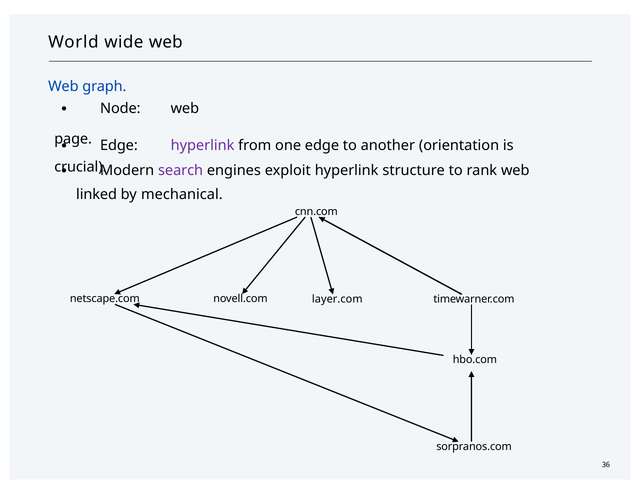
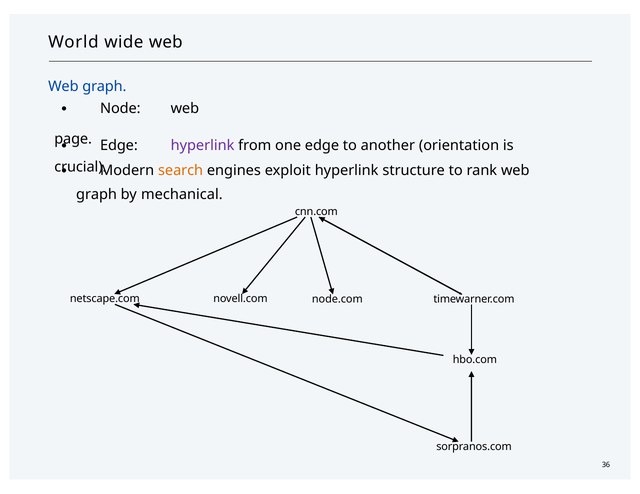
search colour: purple -> orange
linked at (97, 195): linked -> graph
layer.com: layer.com -> node.com
